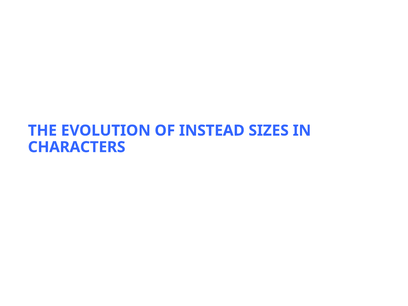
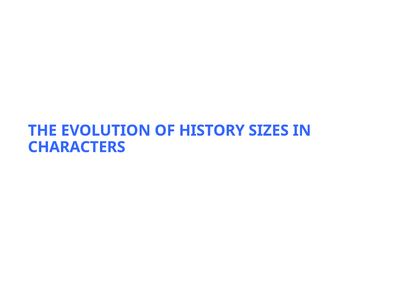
INSTEAD: INSTEAD -> HISTORY
